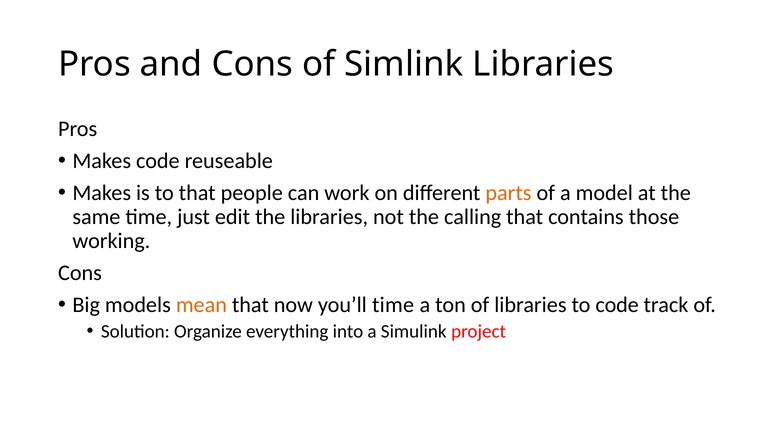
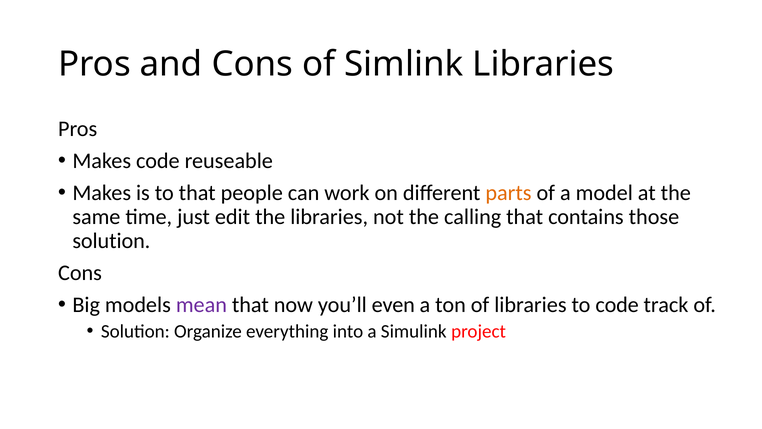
working at (111, 241): working -> solution
mean colour: orange -> purple
you’ll time: time -> even
